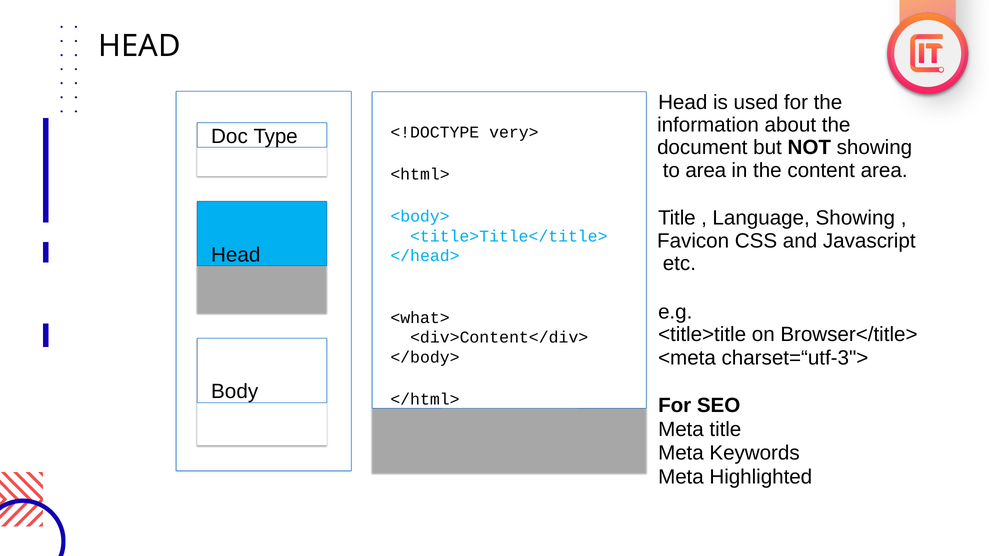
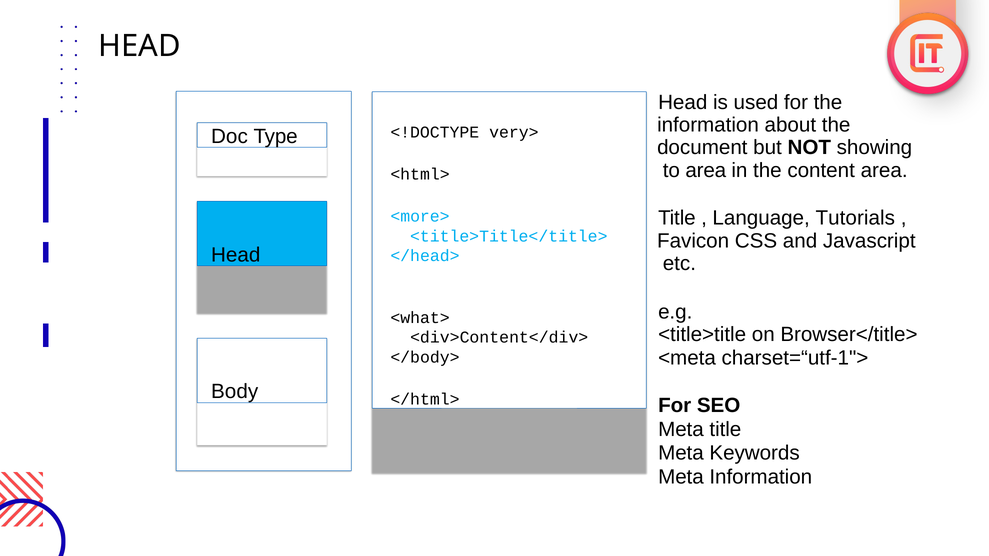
Language Showing: Showing -> Tutorials
<body>: <body> -> <more>
charset=“utf-3">: charset=“utf-3"> -> charset=“utf-1">
Meta Highlighted: Highlighted -> Information
